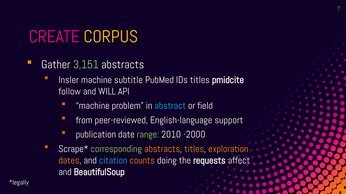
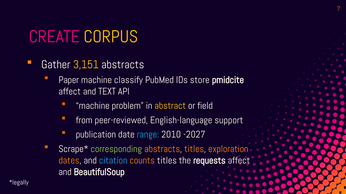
3,151 colour: light green -> yellow
Insler: Insler -> Paper
subtitle: subtitle -> classify
IDs titles: titles -> store
follow at (70, 92): follow -> affect
WILL: WILL -> TEXT
abstract colour: light blue -> yellow
range colour: light green -> light blue
-2000: -2000 -> -2027
counts doing: doing -> titles
